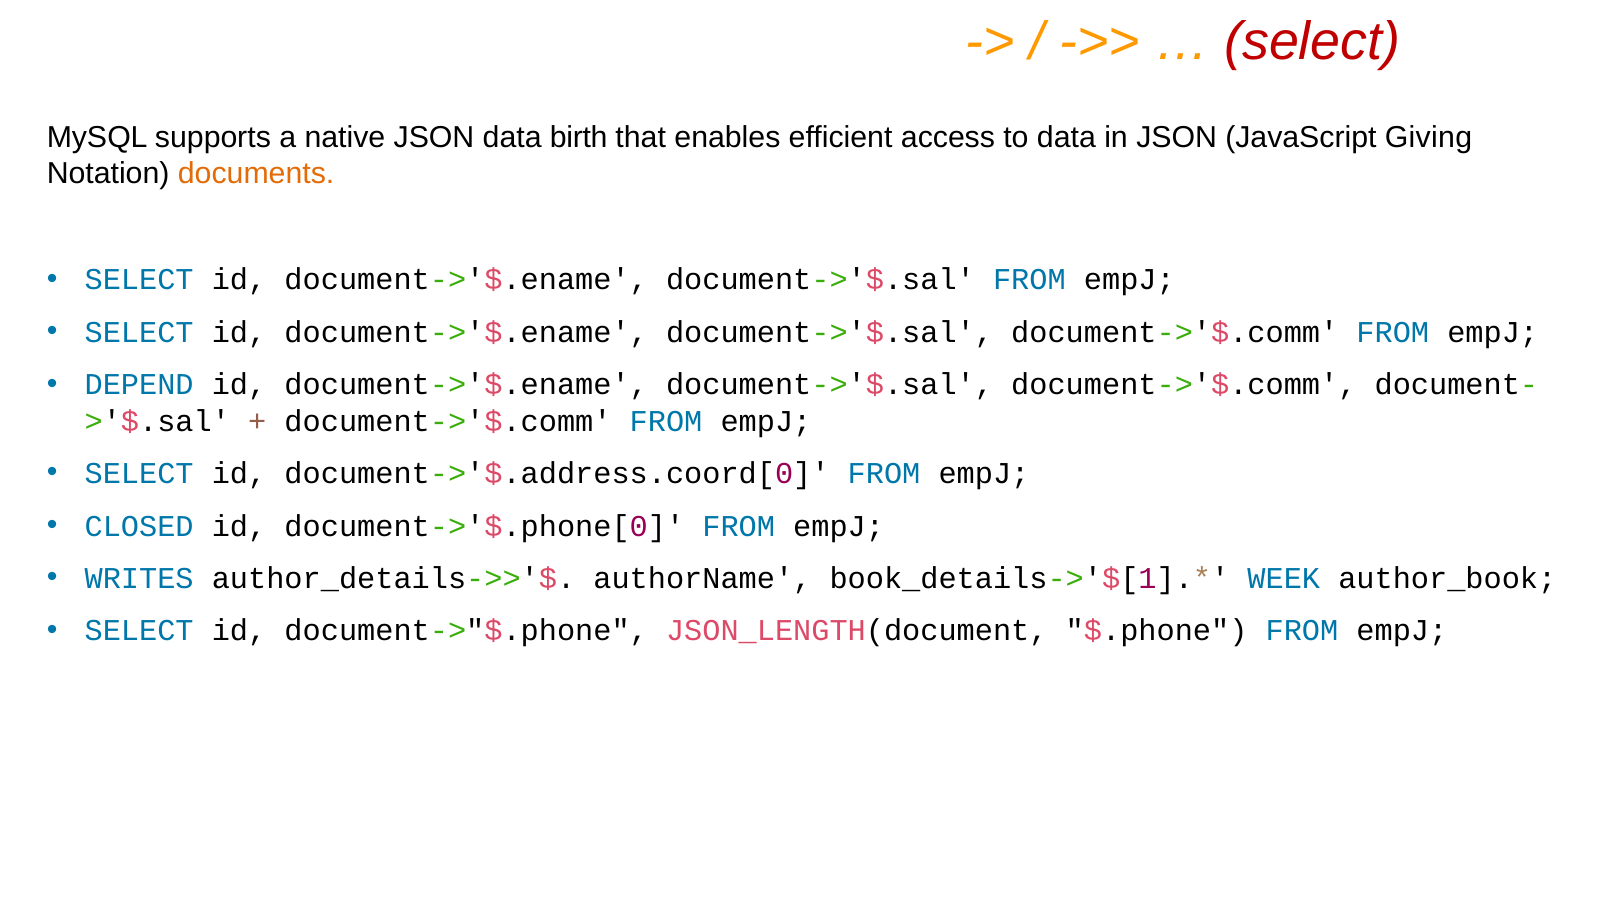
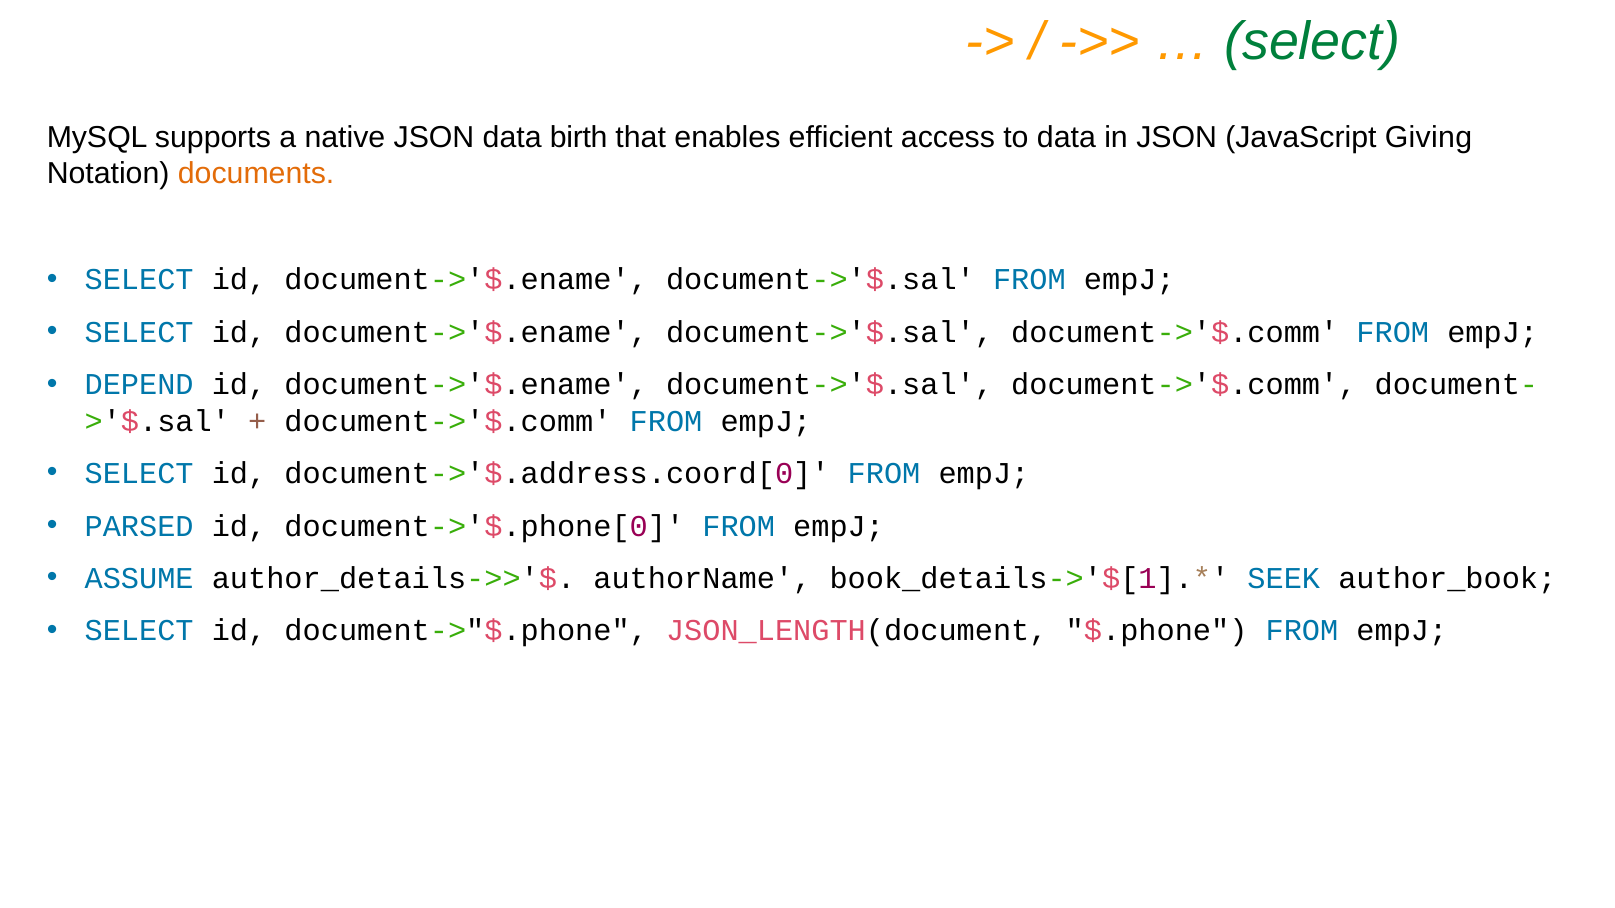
select at (1312, 42) colour: red -> green
CLOSED: CLOSED -> PARSED
WRITES: WRITES -> ASSUME
WEEK: WEEK -> SEEK
